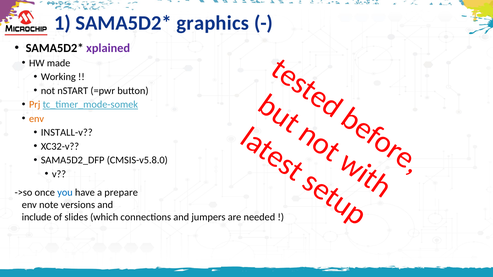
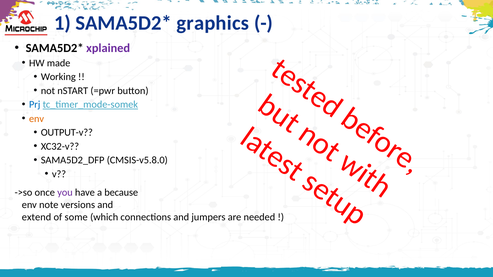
Prj colour: orange -> blue
INSTALL-v: INSTALL-v -> OUTPUT-v
you colour: blue -> purple
prepare: prepare -> because
include: include -> extend
slides: slides -> some
